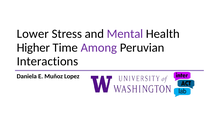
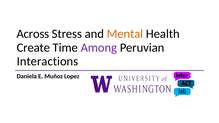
Lower: Lower -> Across
Mental colour: purple -> orange
Higher: Higher -> Create
